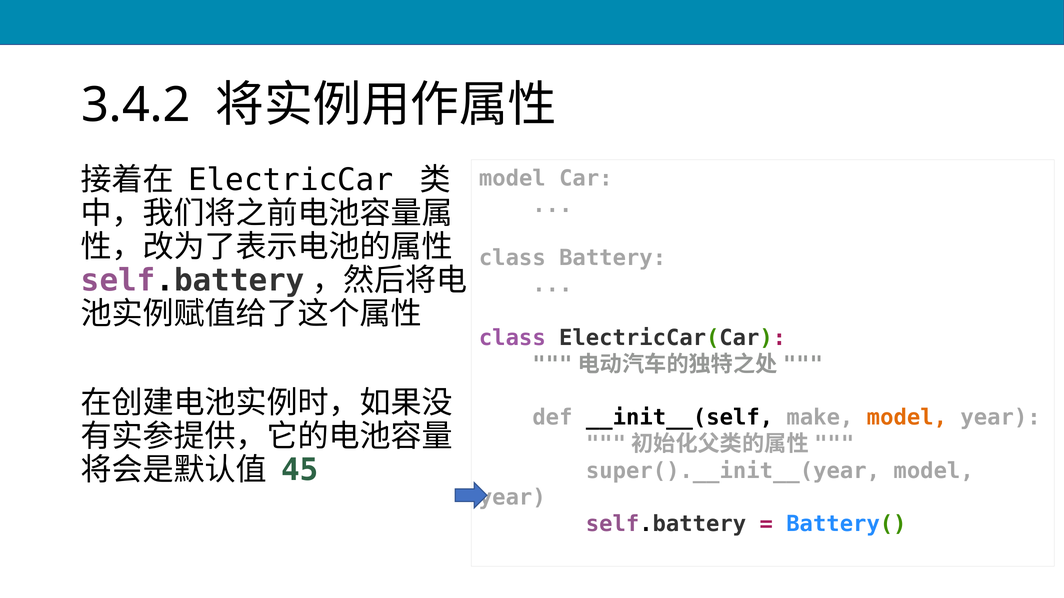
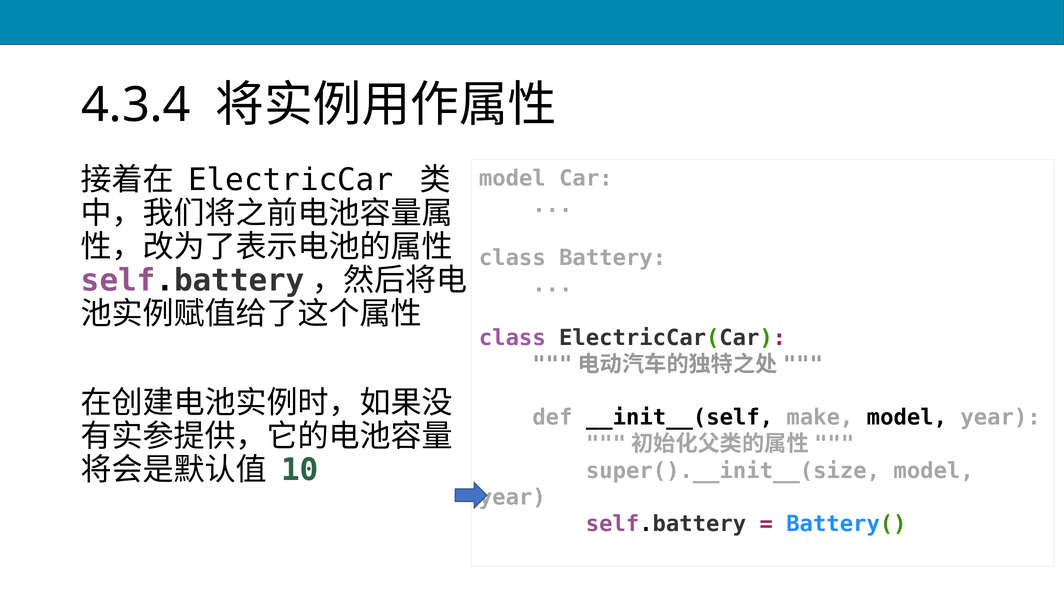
3.4.2: 3.4.2 -> 4.3.4
model at (907, 418) colour: orange -> black
45: 45 -> 10
super().__init__(year: super().__init__(year -> super().__init__(size
